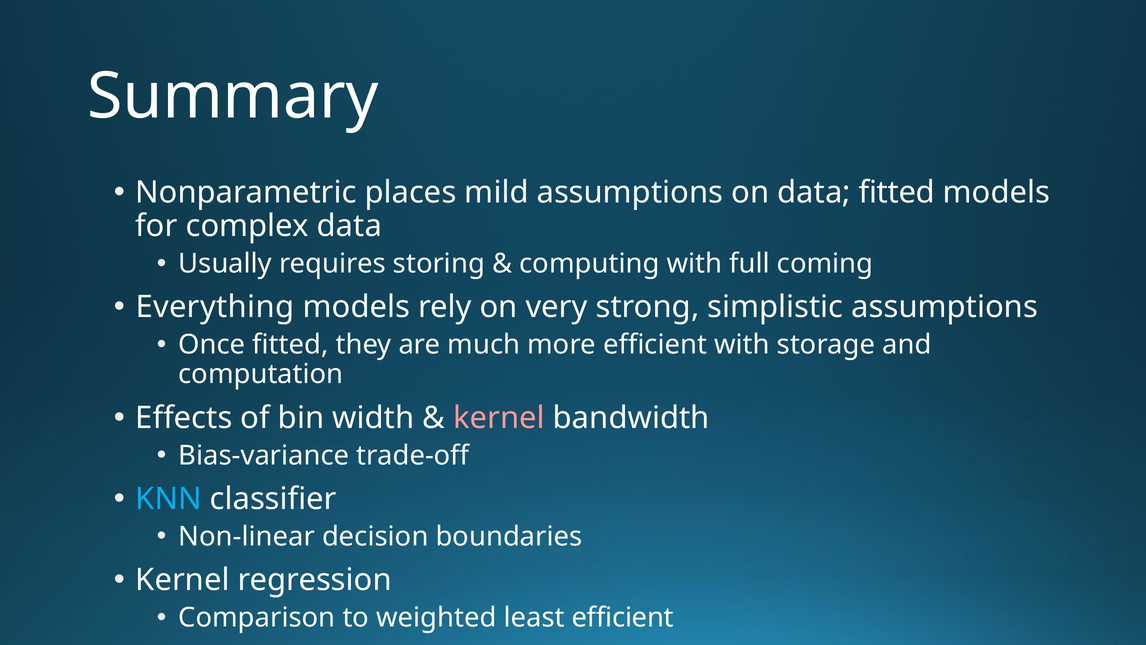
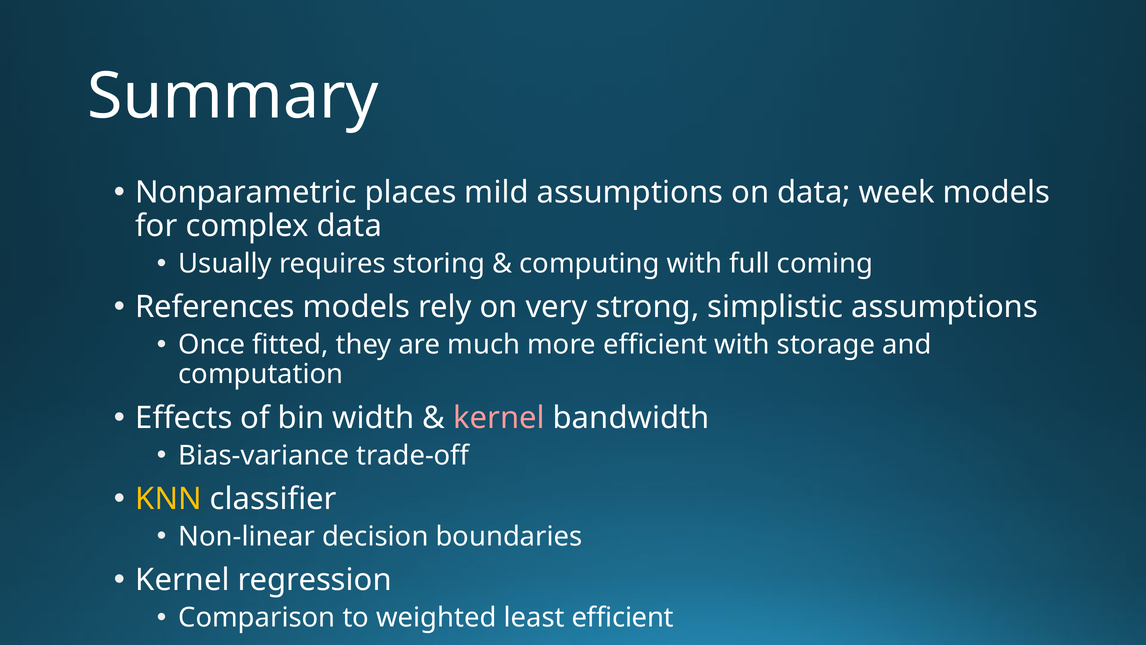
data fitted: fitted -> week
Everything: Everything -> References
KNN colour: light blue -> yellow
